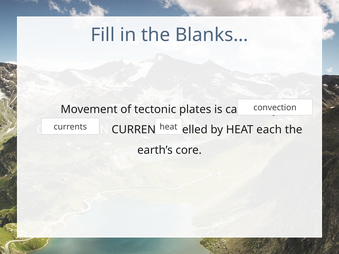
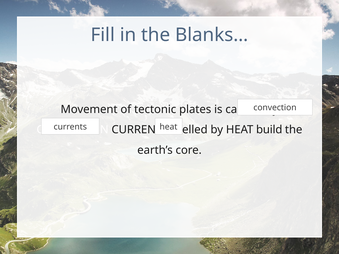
each: each -> build
